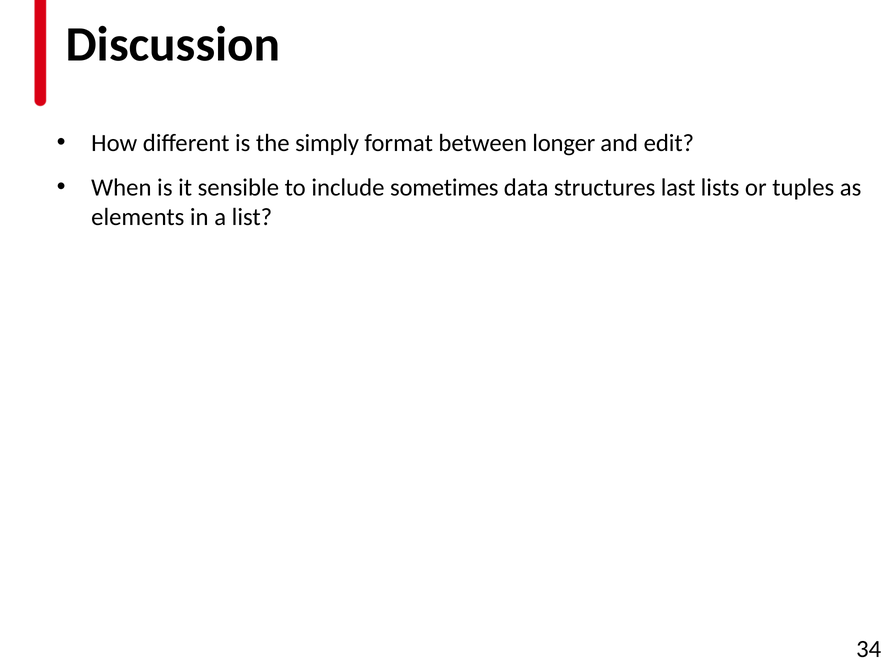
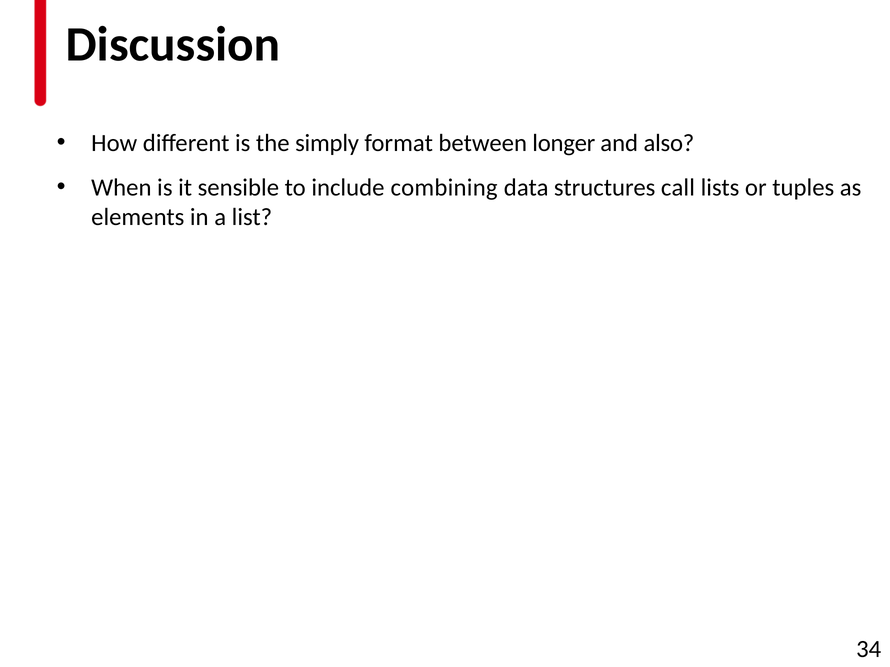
edit: edit -> also
sometimes: sometimes -> combining
last: last -> call
